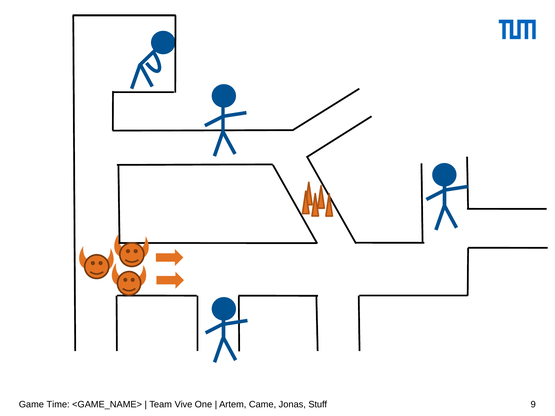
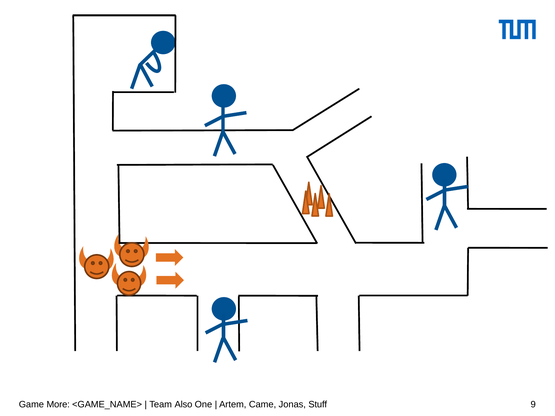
Time: Time -> More
Vive: Vive -> Also
